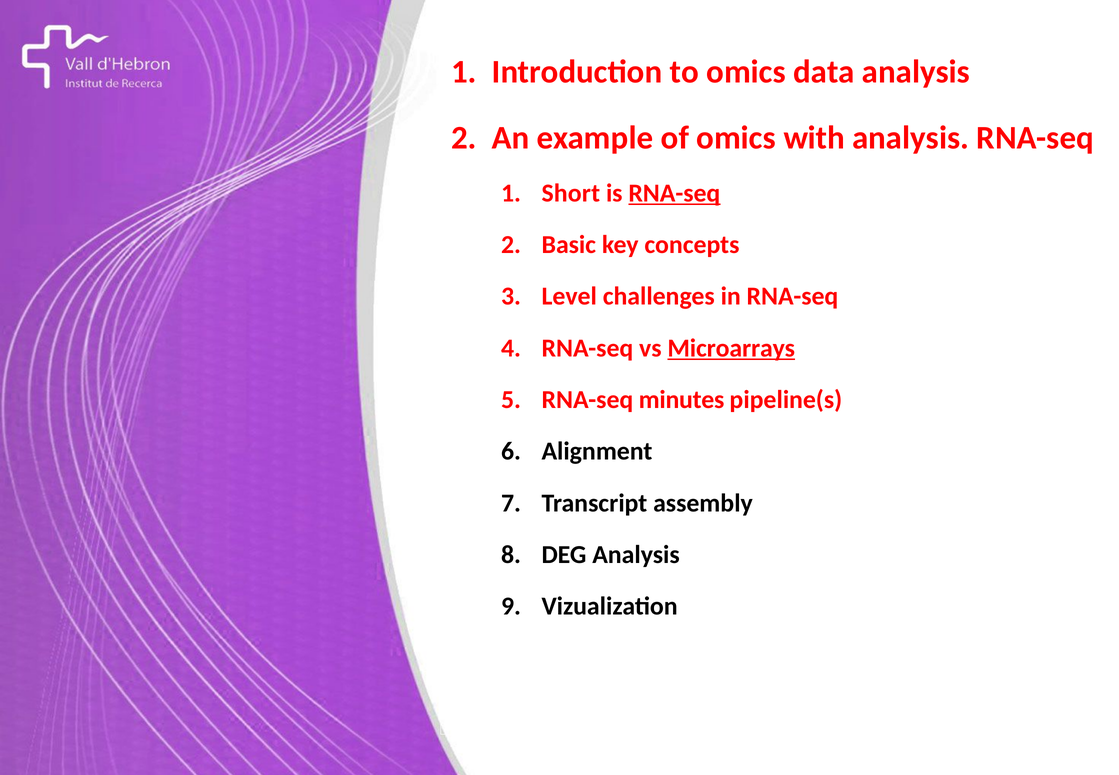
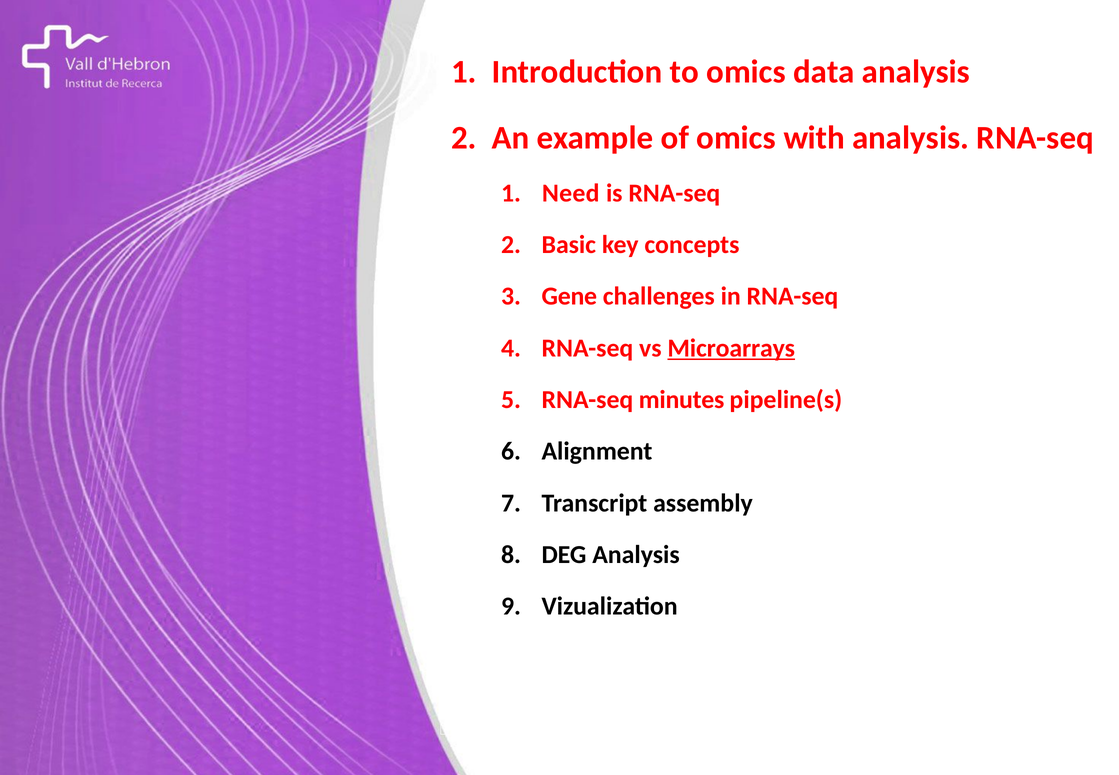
Short: Short -> Need
RNA-seq at (674, 193) underline: present -> none
Level: Level -> Gene
